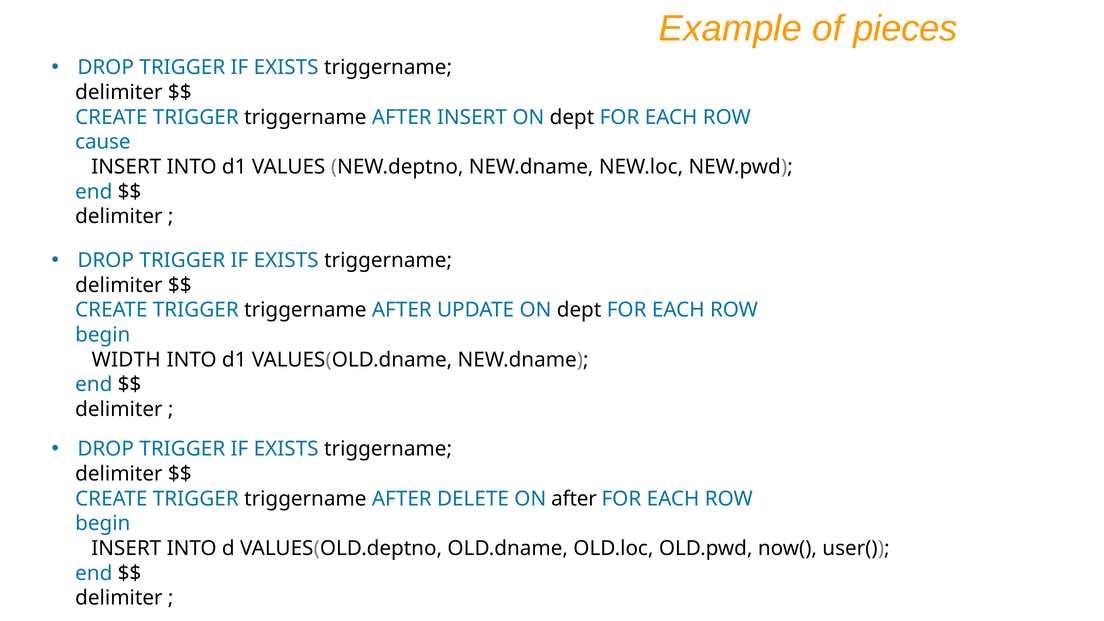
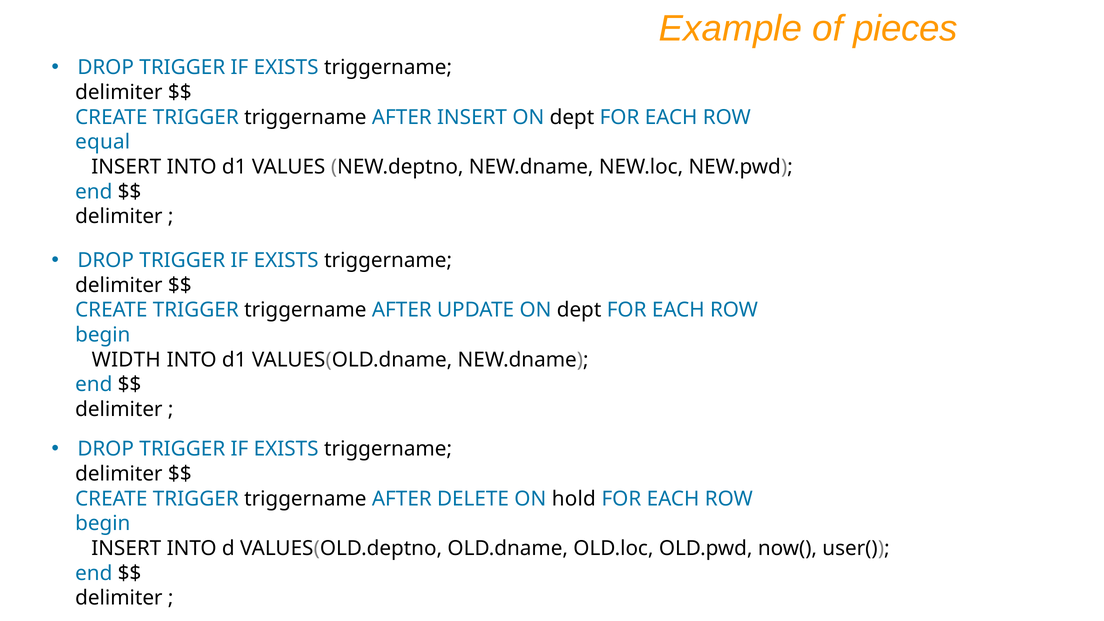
cause: cause -> equal
ON after: after -> hold
